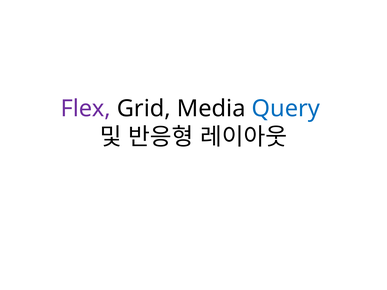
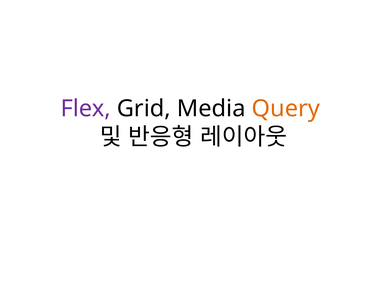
Query colour: blue -> orange
